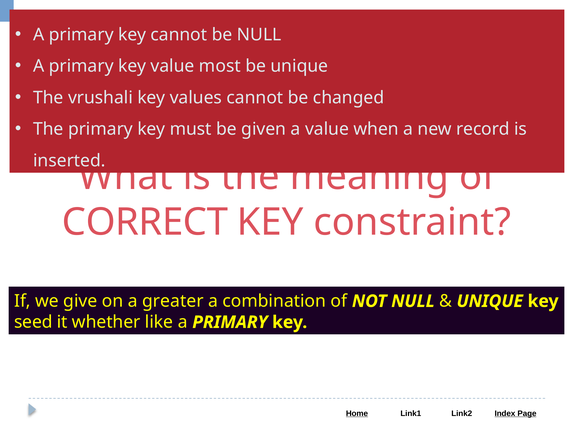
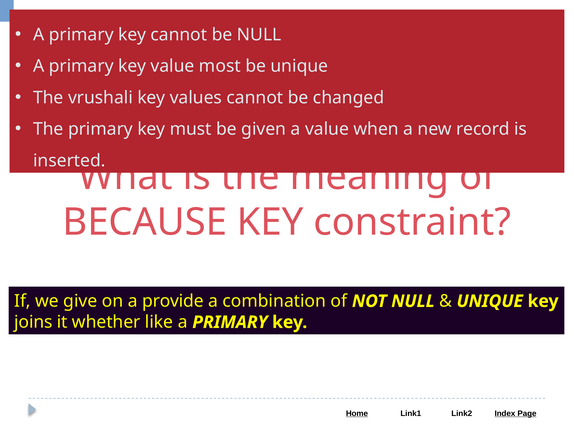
CORRECT: CORRECT -> BECAUSE
greater: greater -> provide
seed: seed -> joins
